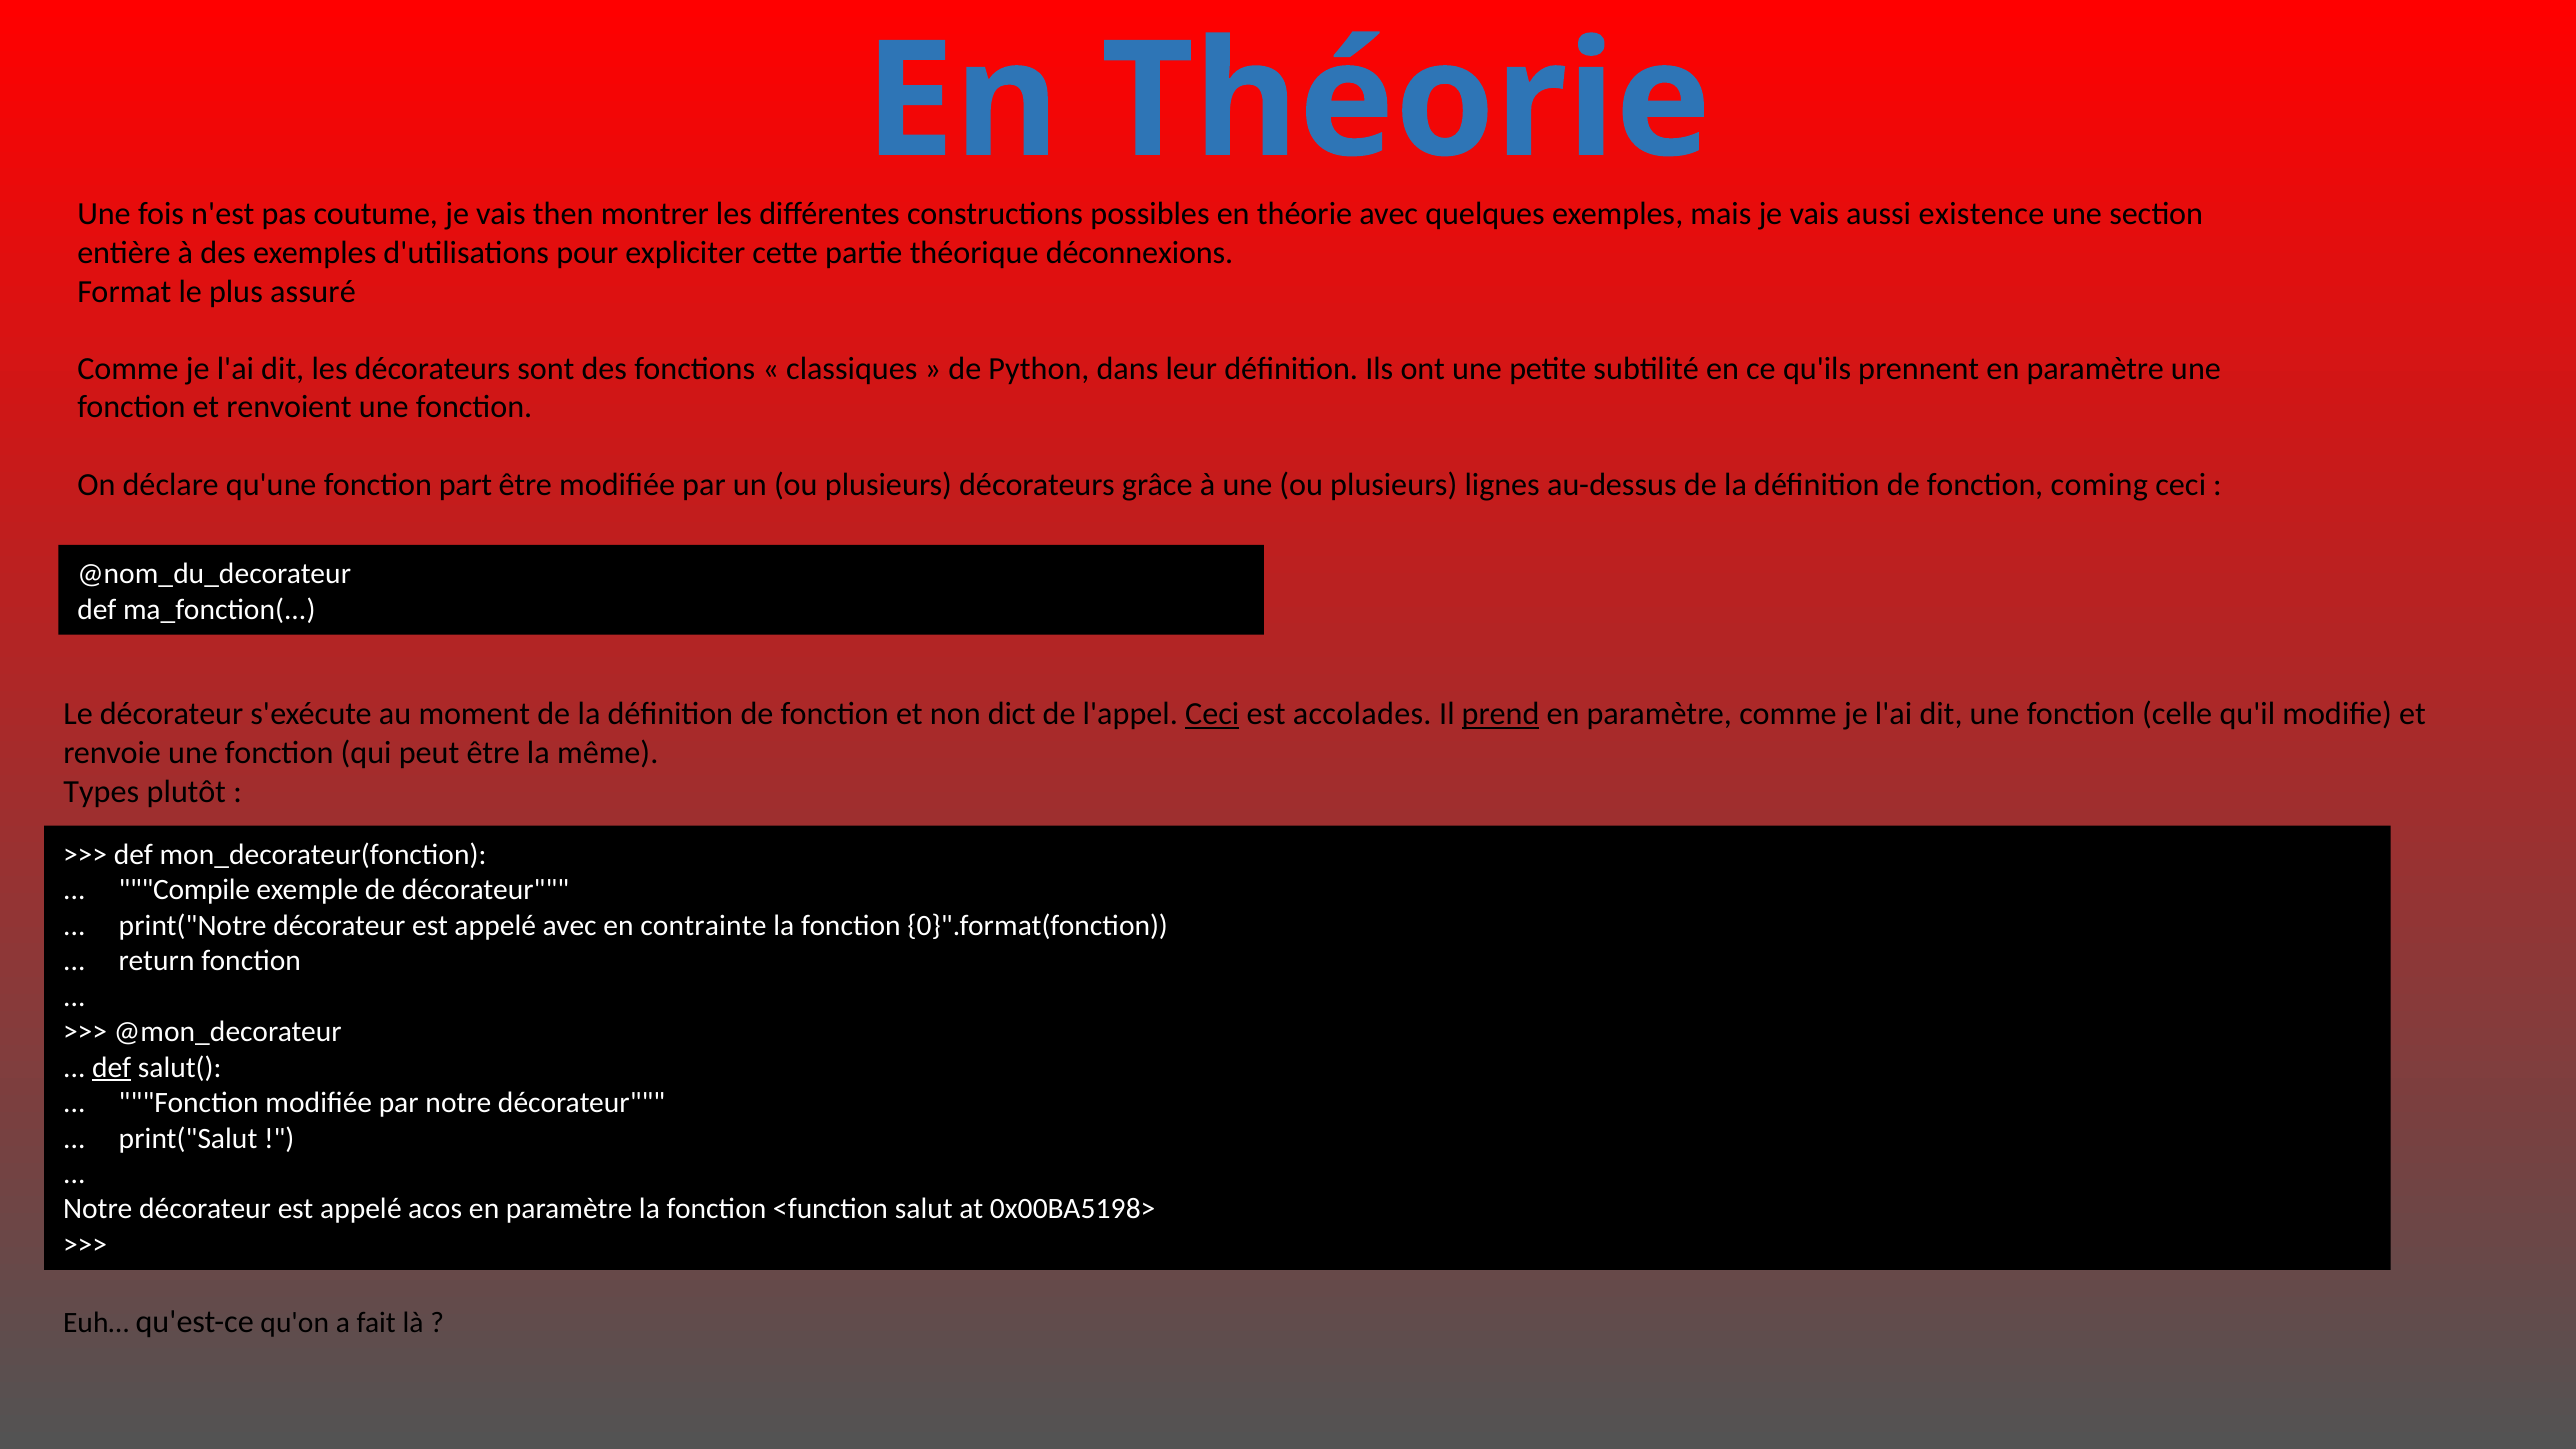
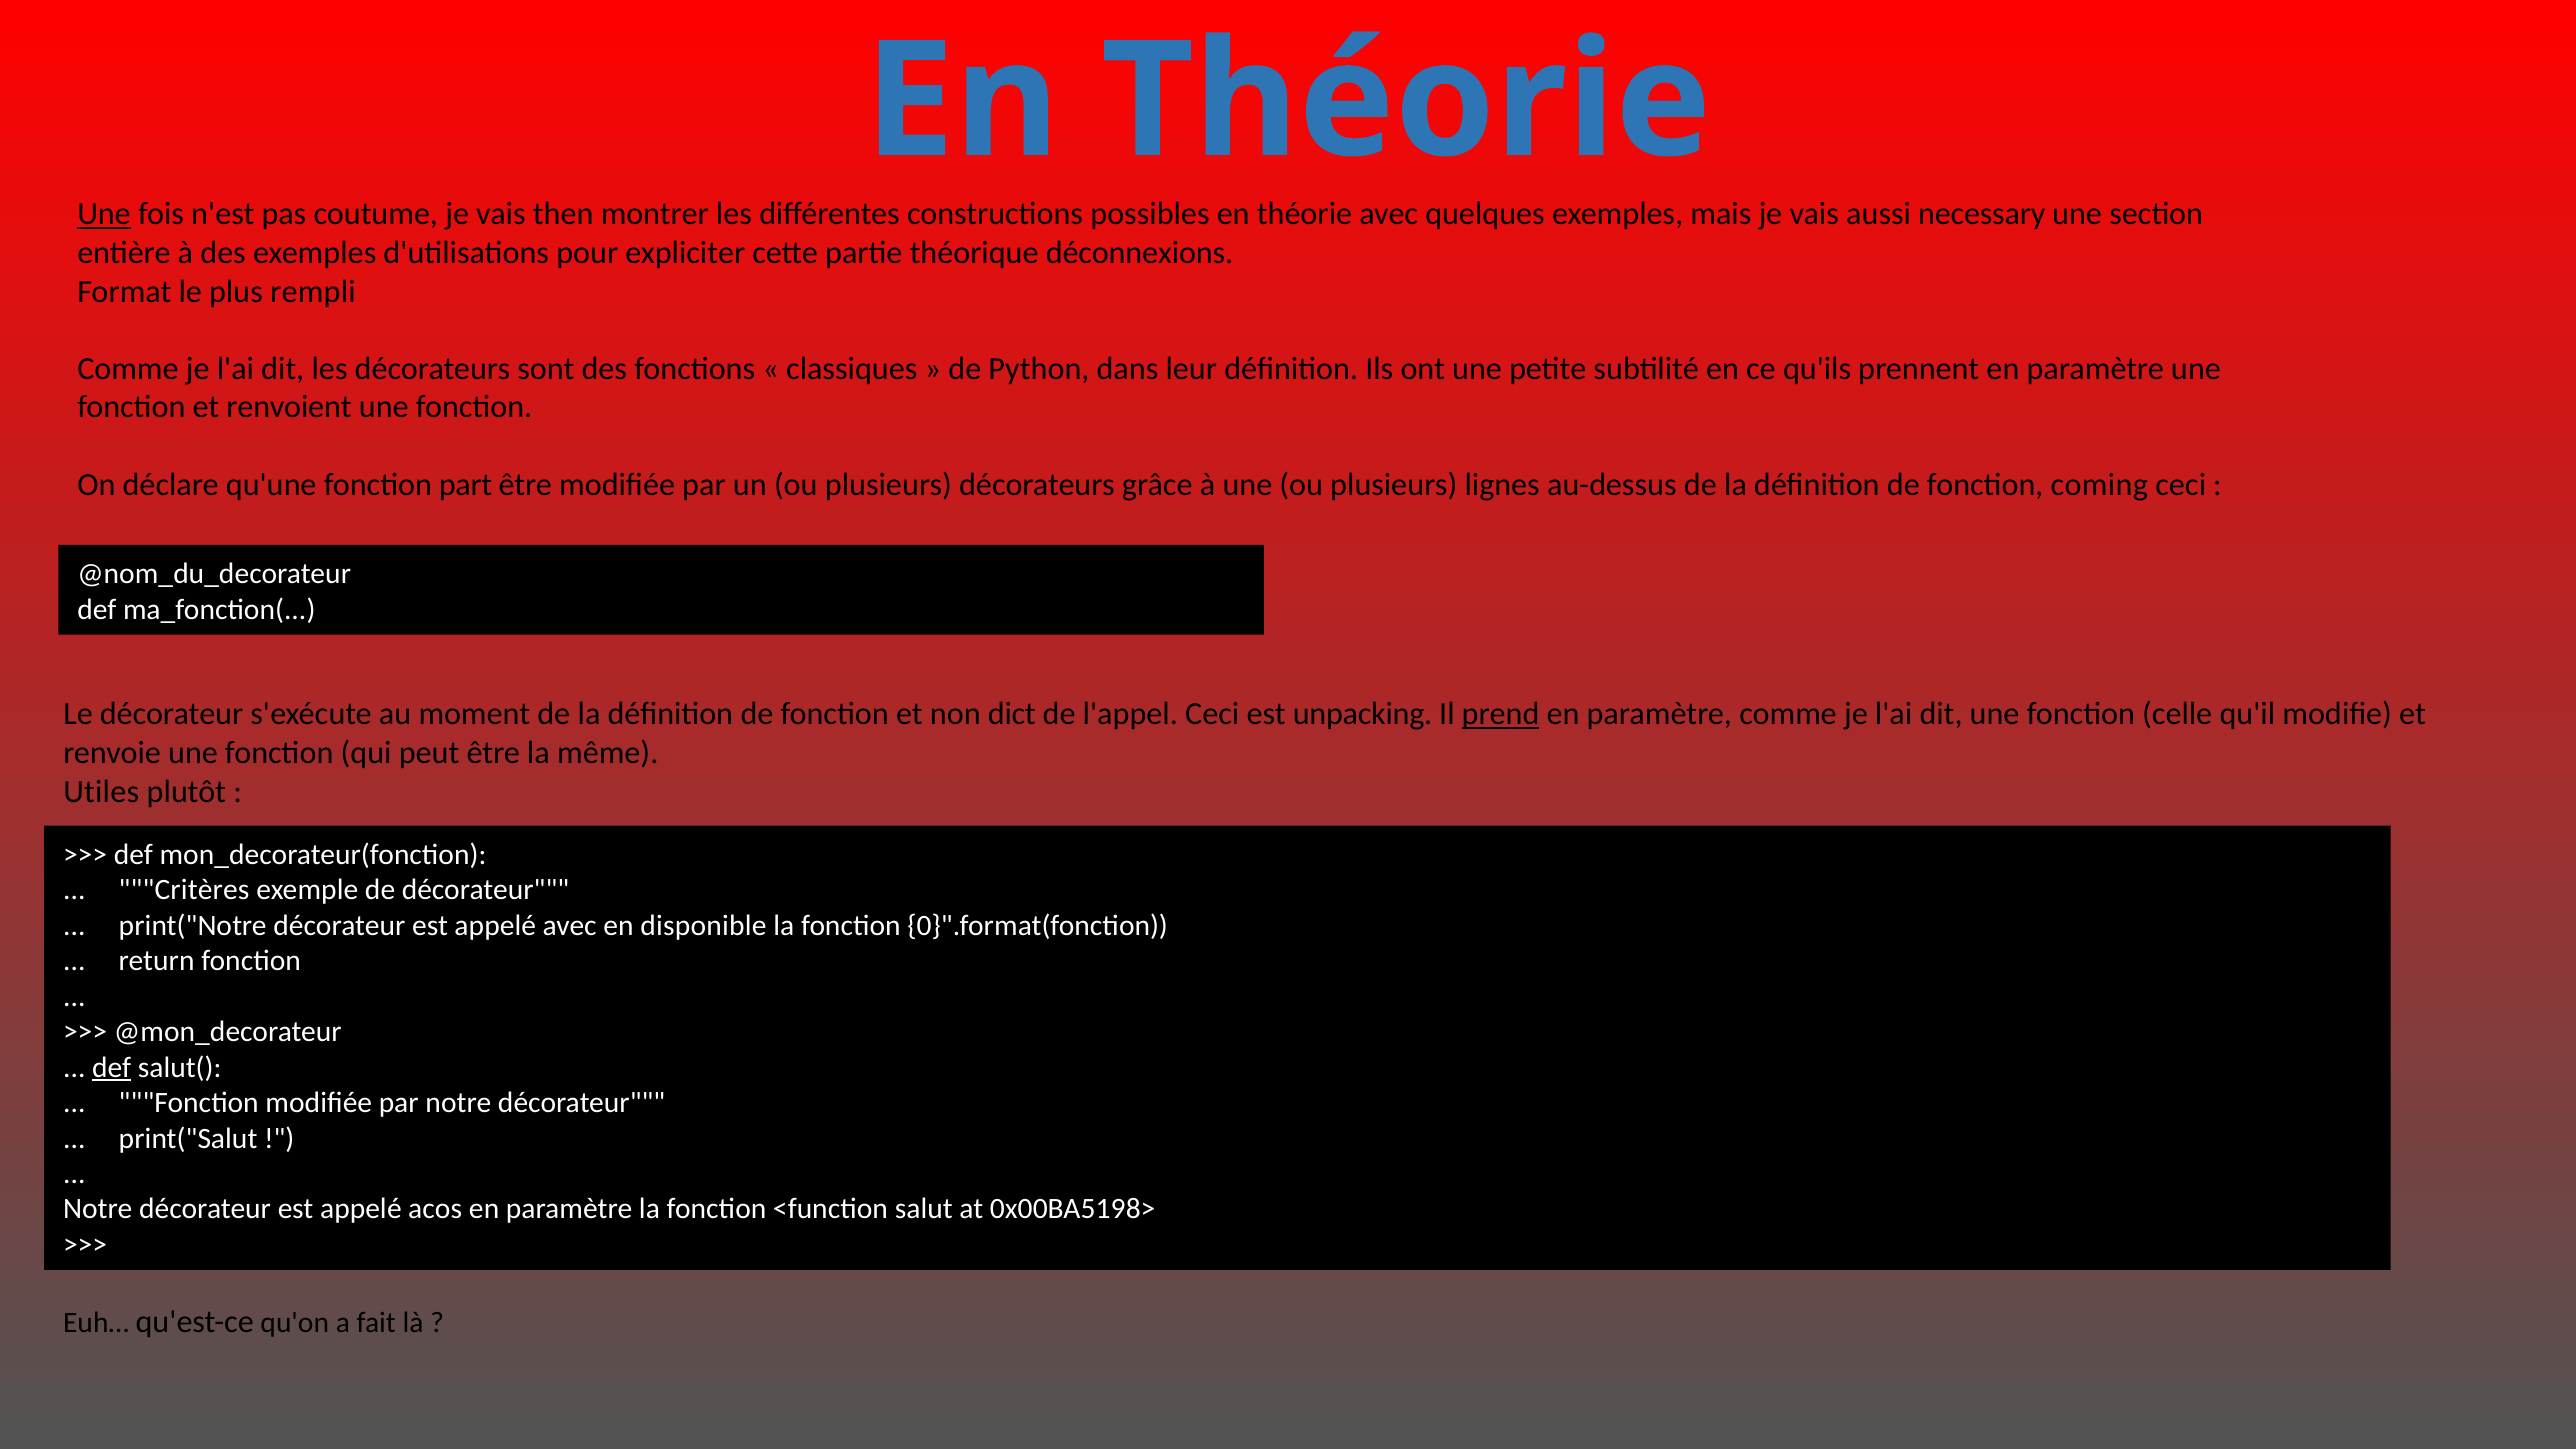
Une at (104, 214) underline: none -> present
existence: existence -> necessary
assuré: assuré -> rempli
Ceci at (1212, 714) underline: present -> none
accolades: accolades -> unpacking
Types: Types -> Utiles
Compile: Compile -> Critères
contrainte: contrainte -> disponible
